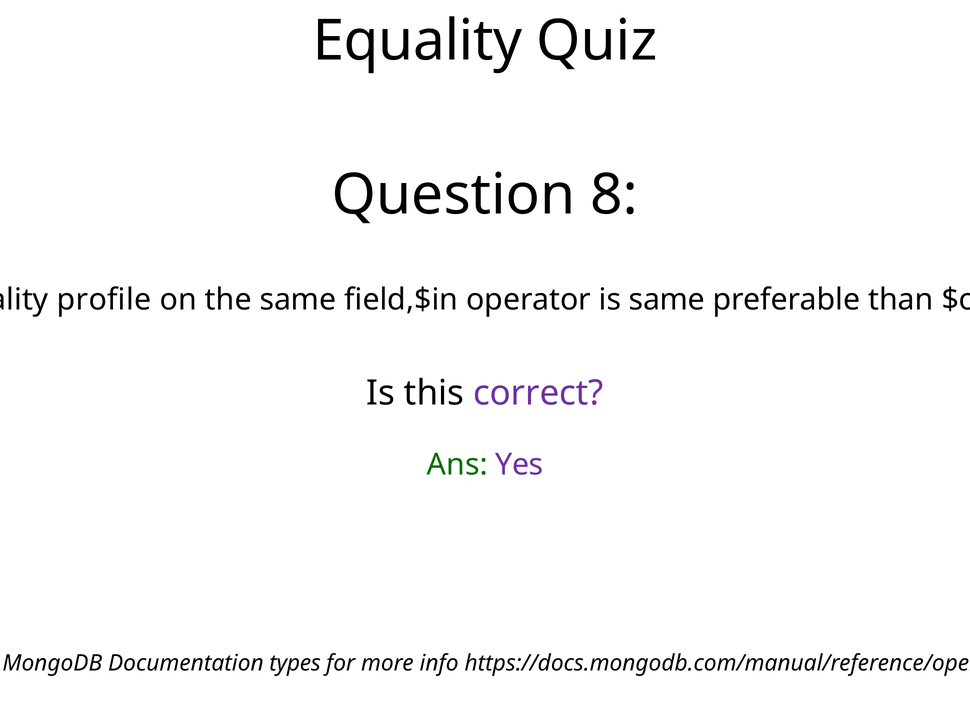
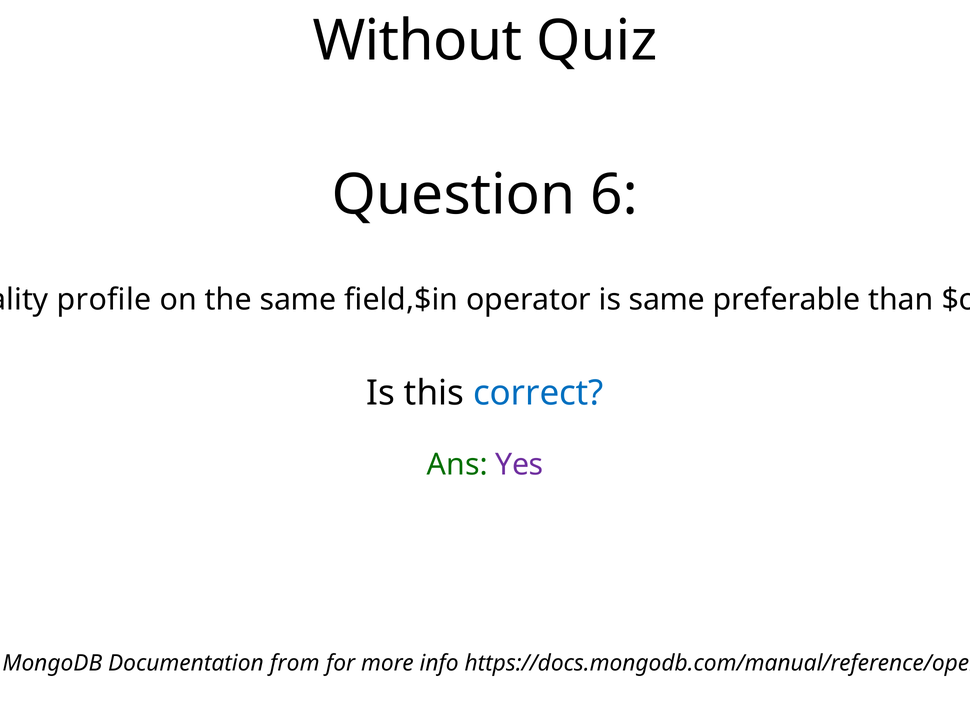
Equality at (417, 41): Equality -> Without
8: 8 -> 6
correct colour: purple -> blue
types: types -> from
